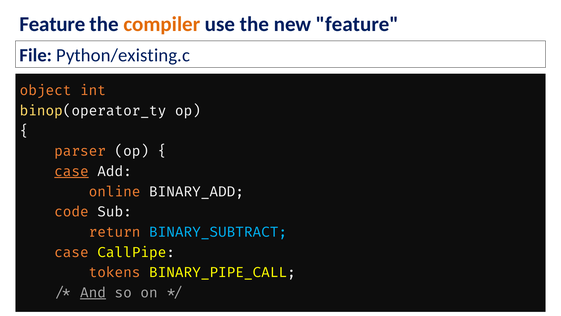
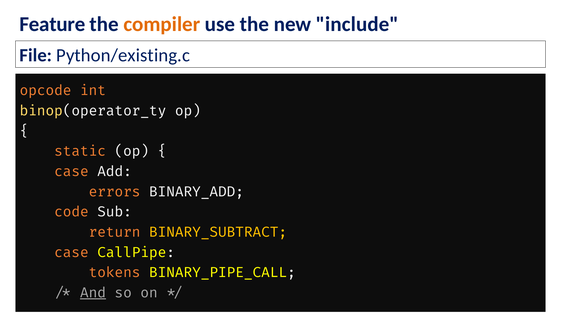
new feature: feature -> include
object: object -> opcode
parser: parser -> static
case at (71, 171) underline: present -> none
online: online -> errors
BINARY_SUBTRACT colour: light blue -> yellow
